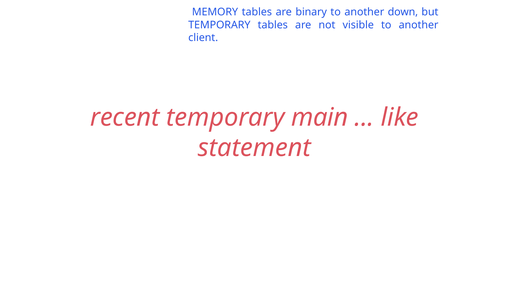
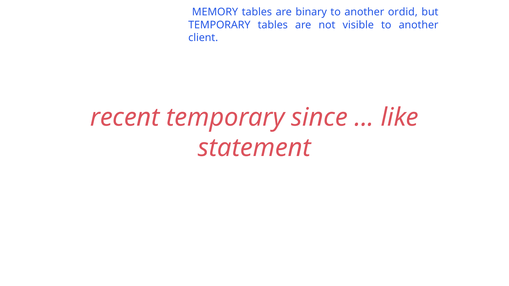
down: down -> ordid
main: main -> since
